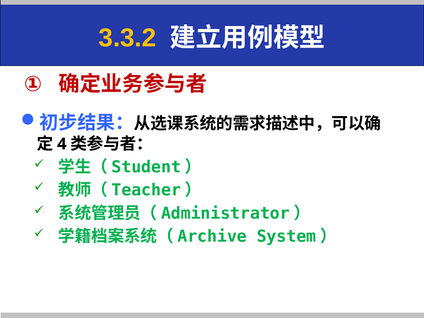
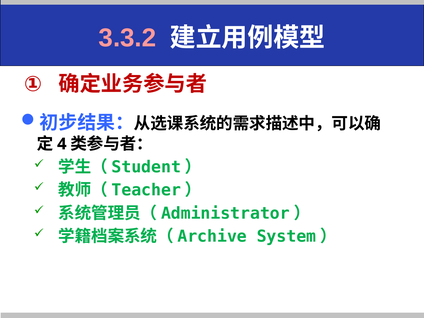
3.3.2 colour: yellow -> pink
